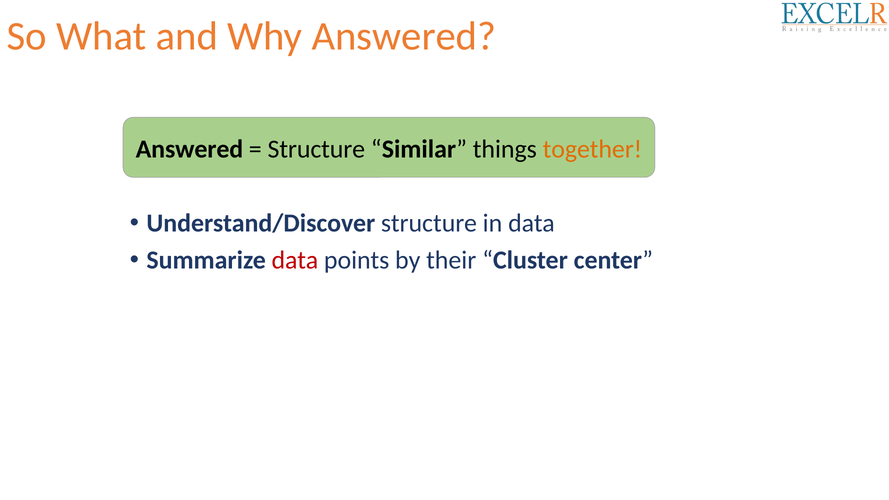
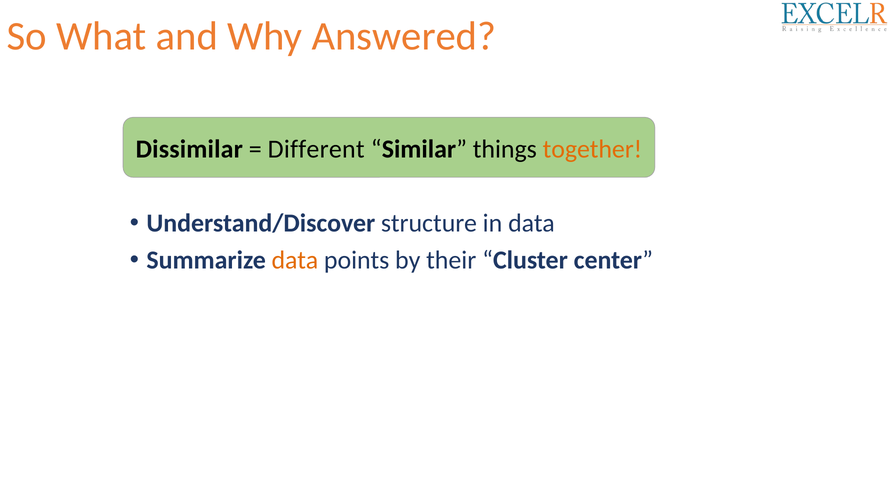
Answered at (189, 149): Answered -> Dissimilar
Structure at (316, 149): Structure -> Different
data at (295, 260) colour: red -> orange
